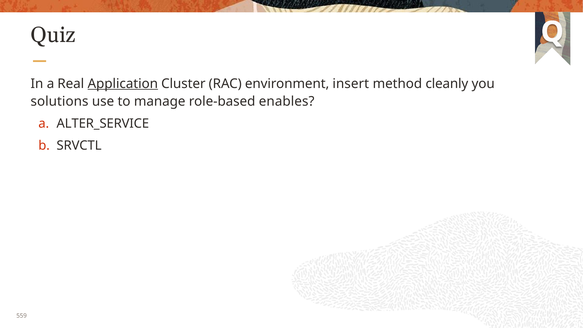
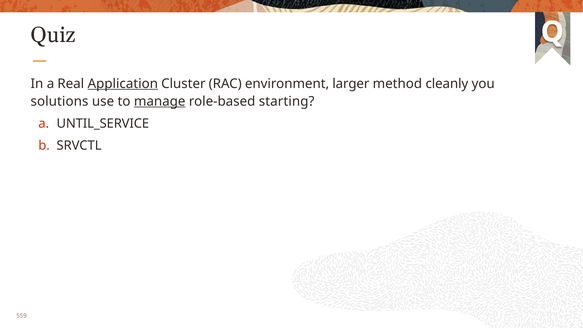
insert: insert -> larger
manage underline: none -> present
enables: enables -> starting
ALTER_SERVICE: ALTER_SERVICE -> UNTIL_SERVICE
